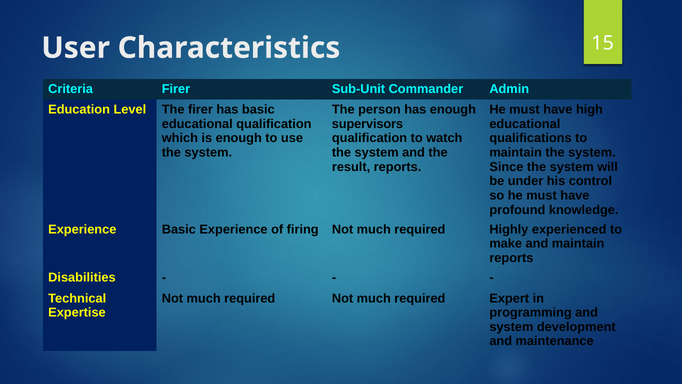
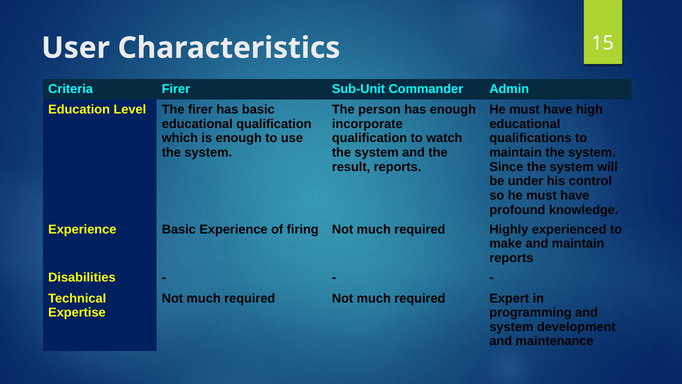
supervisors: supervisors -> incorporate
